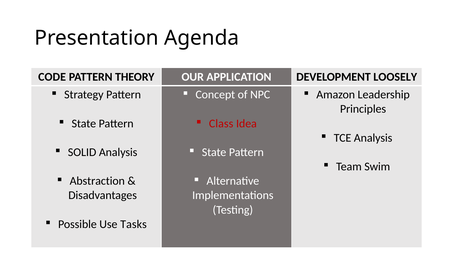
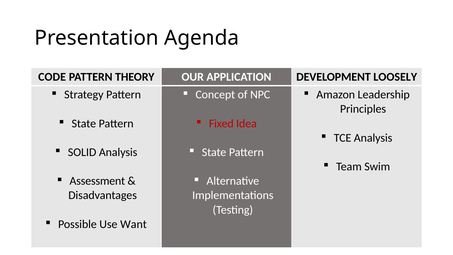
Class: Class -> Fixed
Abstraction: Abstraction -> Assessment
Tasks: Tasks -> Want
